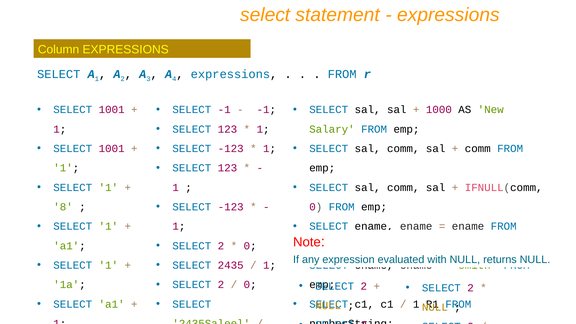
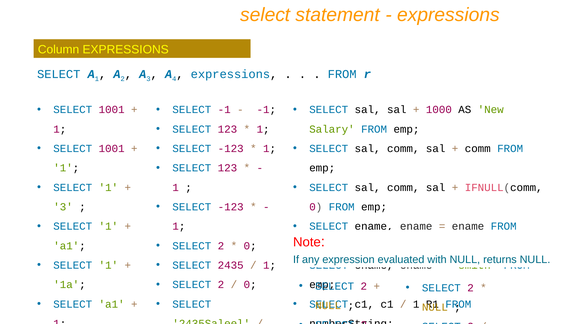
8 at (63, 207): 8 -> 3
